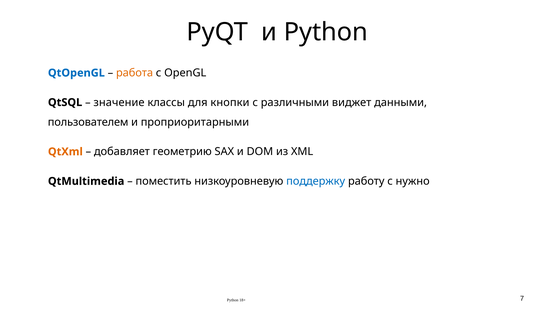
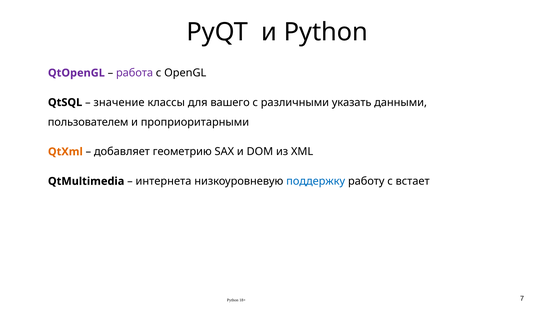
QtOpenGL colour: blue -> purple
работа colour: orange -> purple
кнопки: кнопки -> вашего
виджет: виджет -> указать
поместить: поместить -> интернета
нужно: нужно -> встает
